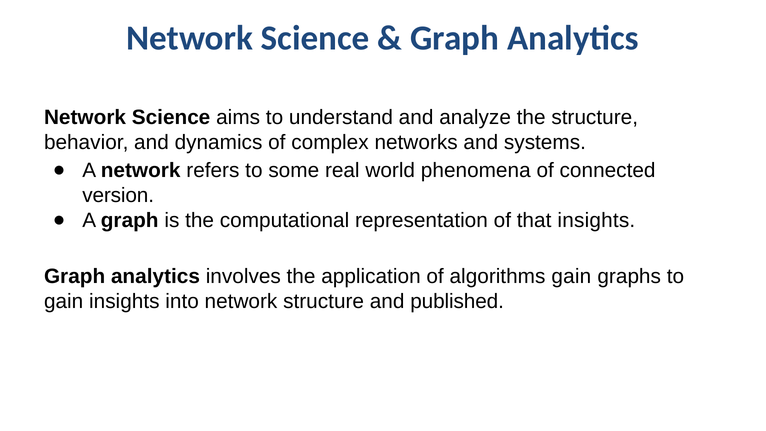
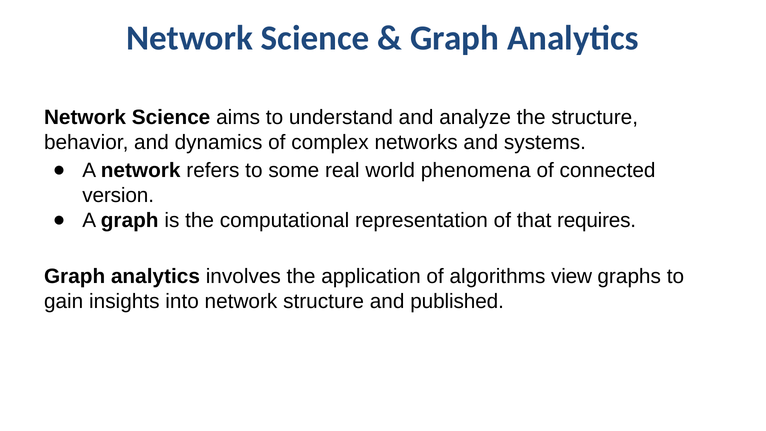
that insights: insights -> requires
algorithms gain: gain -> view
